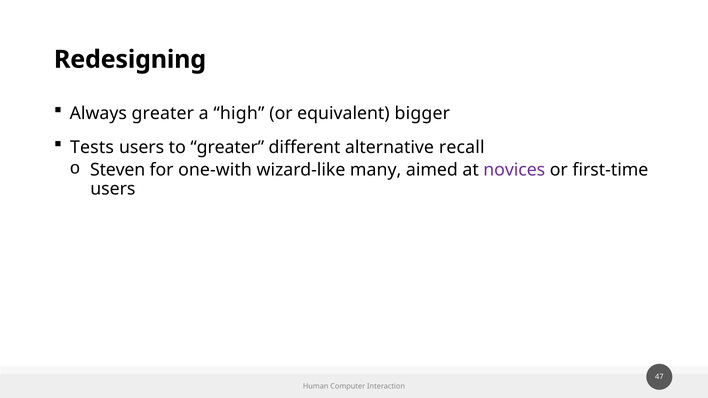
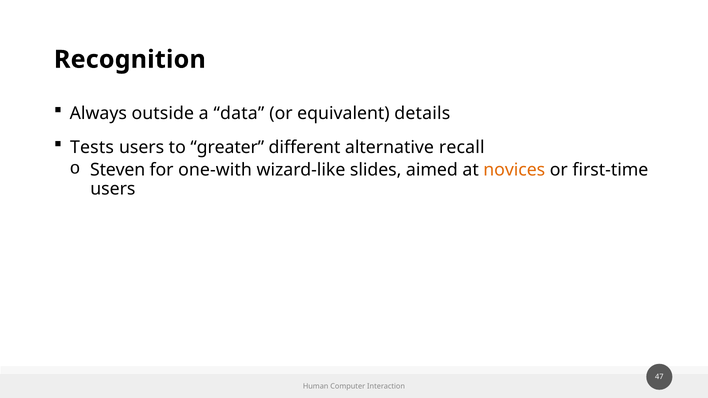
Redesigning: Redesigning -> Recognition
Always greater: greater -> outside
high: high -> data
bigger: bigger -> details
many: many -> slides
novices colour: purple -> orange
